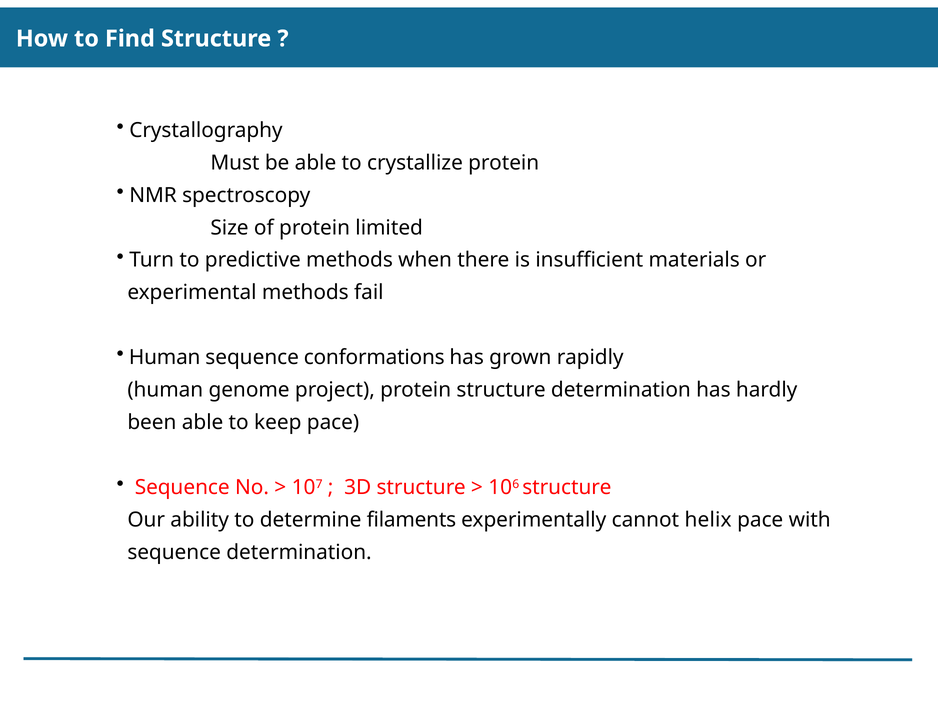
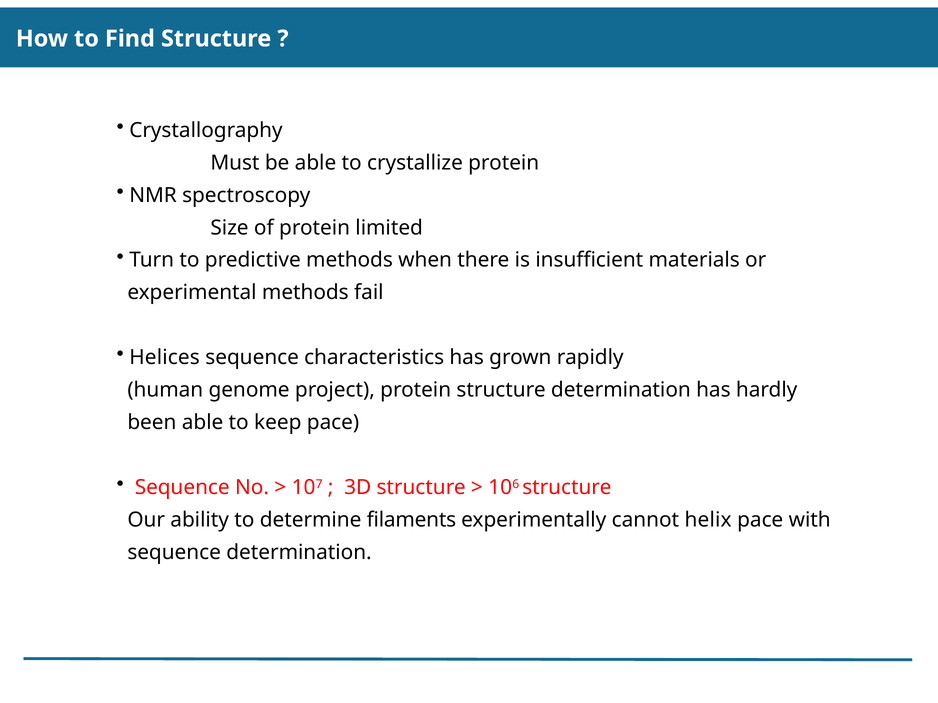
Human at (165, 358): Human -> Helices
conformations: conformations -> characteristics
